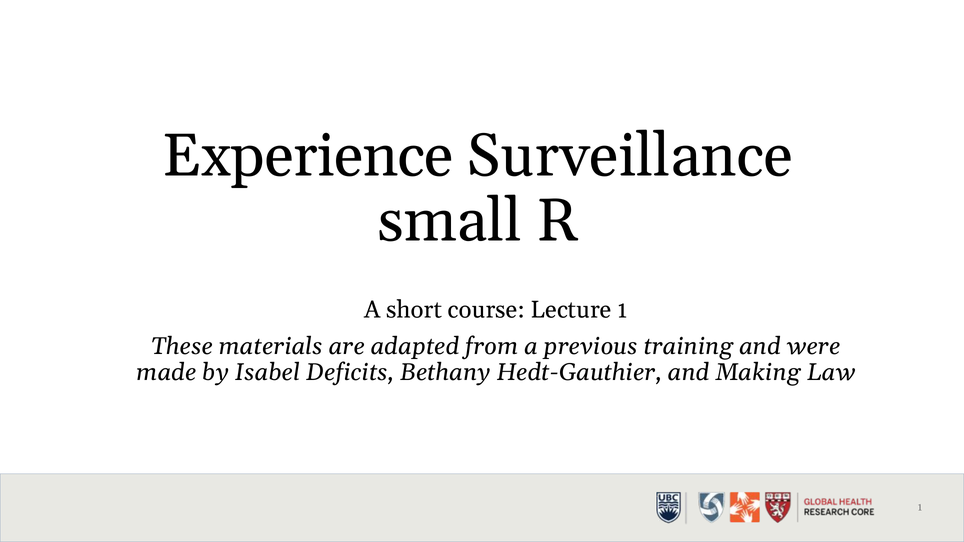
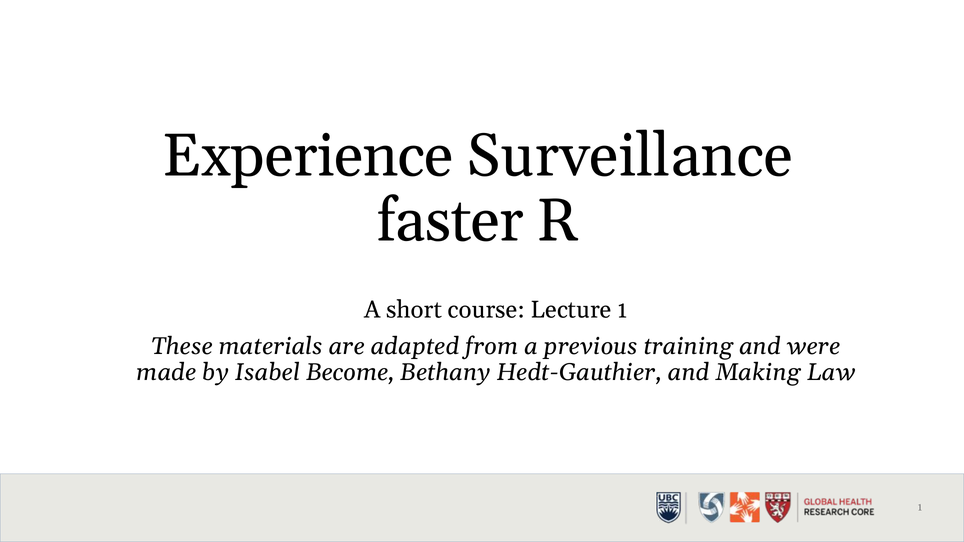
small: small -> faster
Deficits: Deficits -> Become
